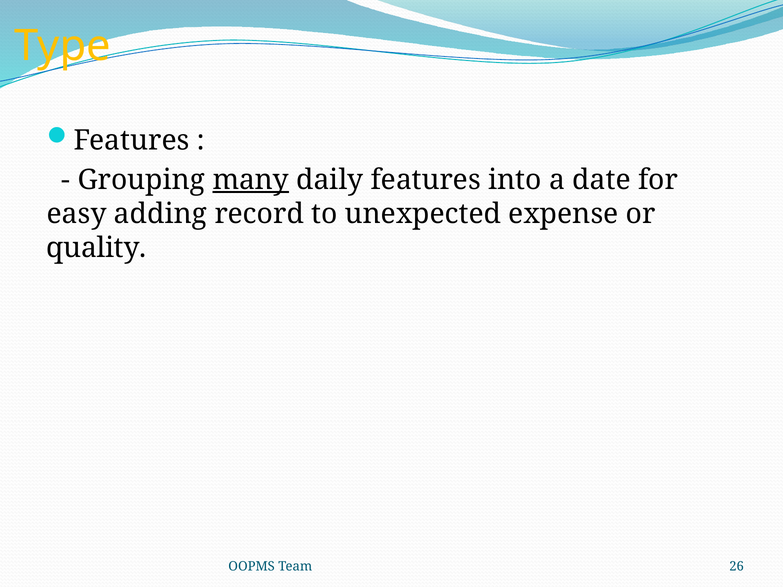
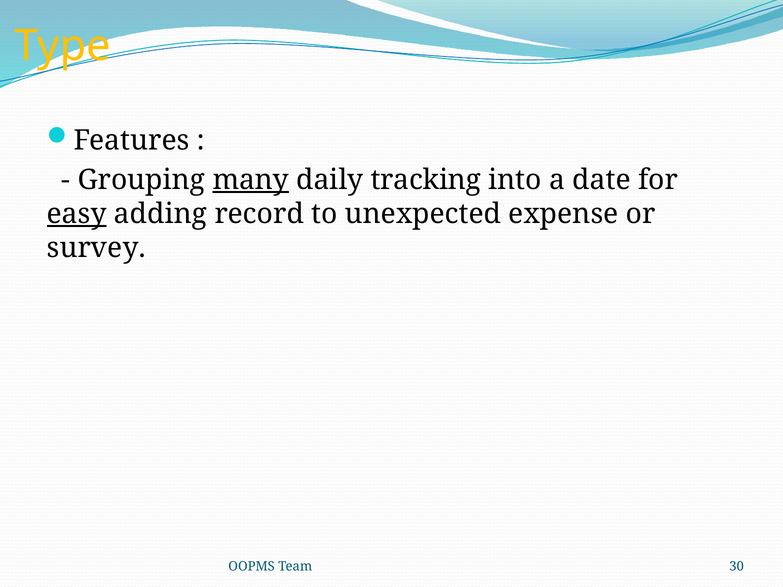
daily features: features -> tracking
easy underline: none -> present
quality: quality -> survey
26: 26 -> 30
